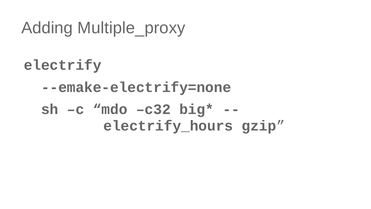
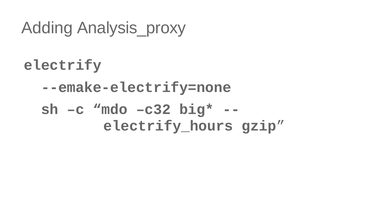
Multiple_proxy: Multiple_proxy -> Analysis_proxy
